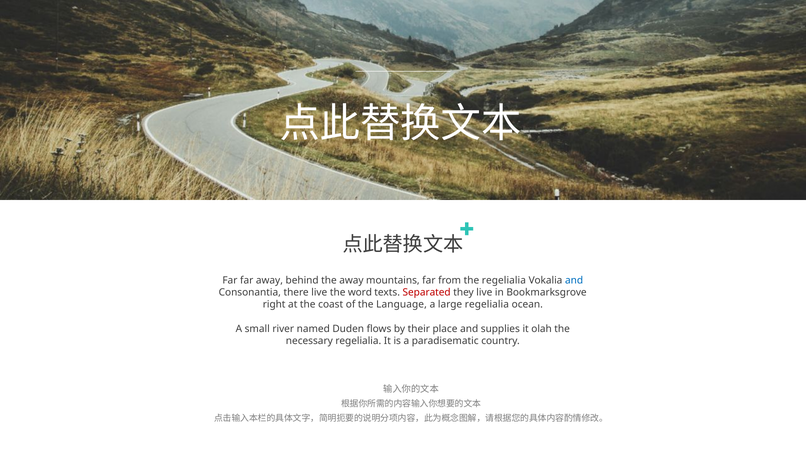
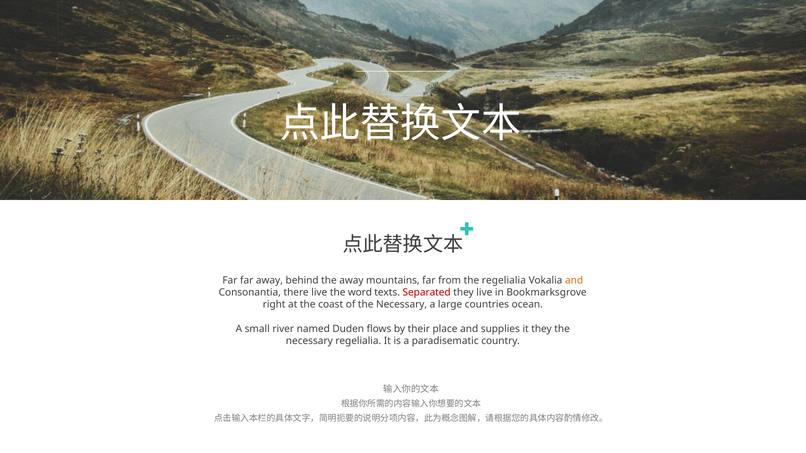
and at (574, 281) colour: blue -> orange
of the Language: Language -> Necessary
large regelialia: regelialia -> countries
it olah: olah -> they
